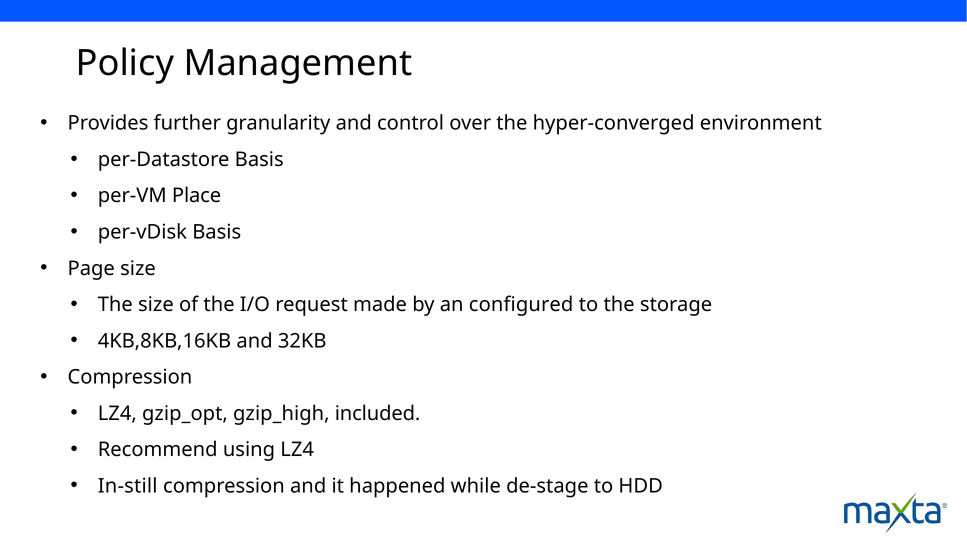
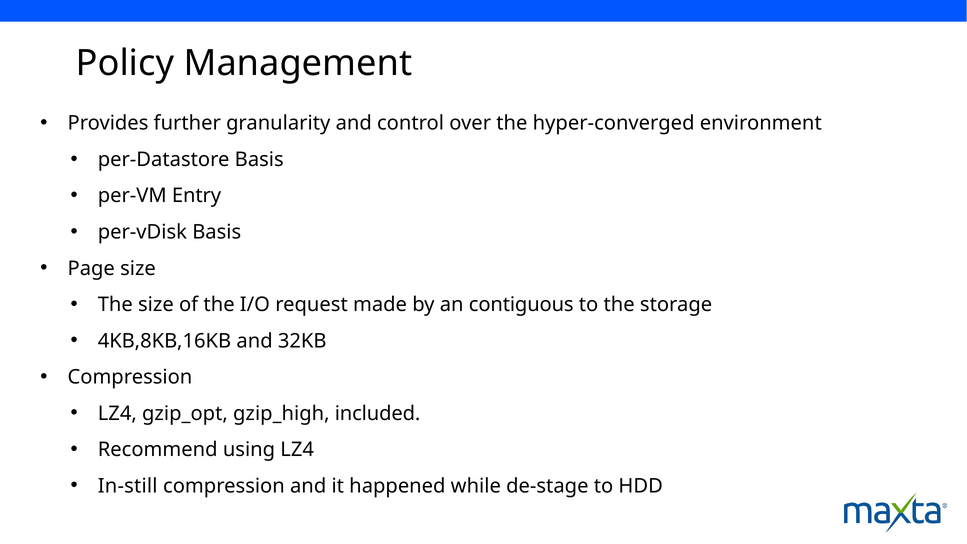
Place: Place -> Entry
configured: configured -> contiguous
